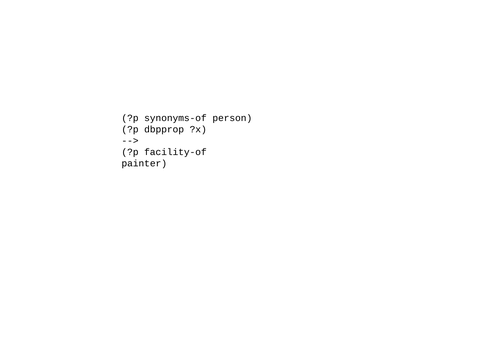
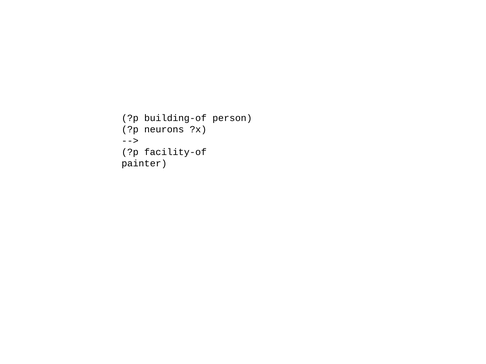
synonyms-of: synonyms-of -> building-of
dbpprop: dbpprop -> neurons
